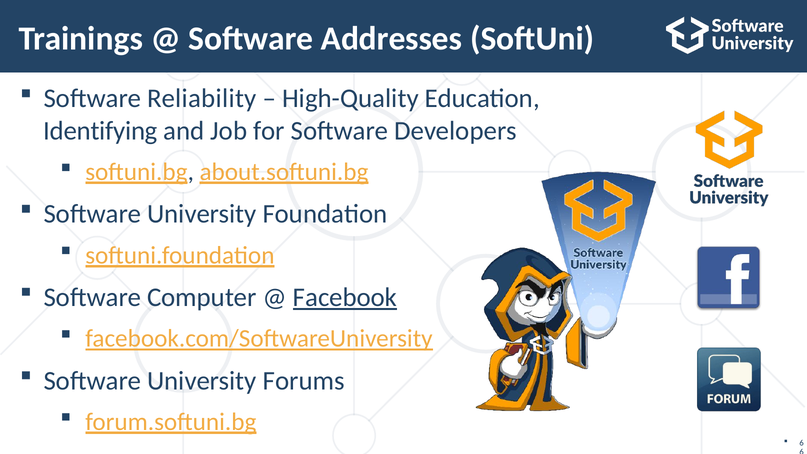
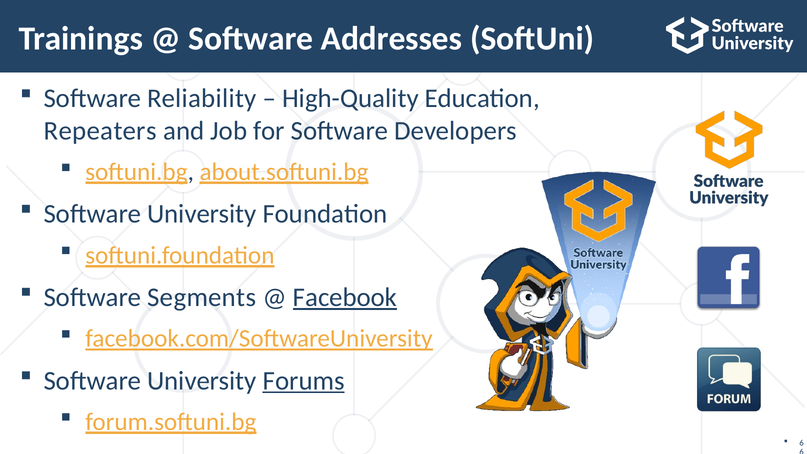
Identifying: Identifying -> Repeaters
Computer: Computer -> Segments
Forums underline: none -> present
